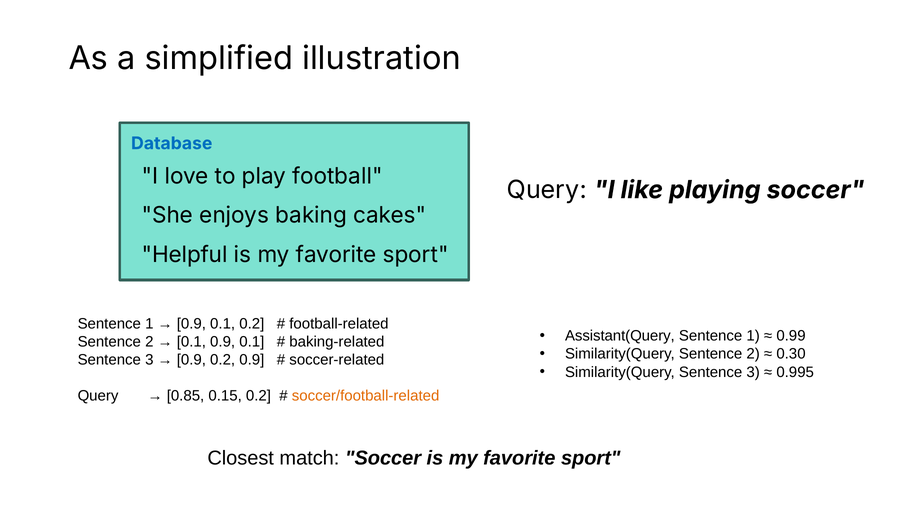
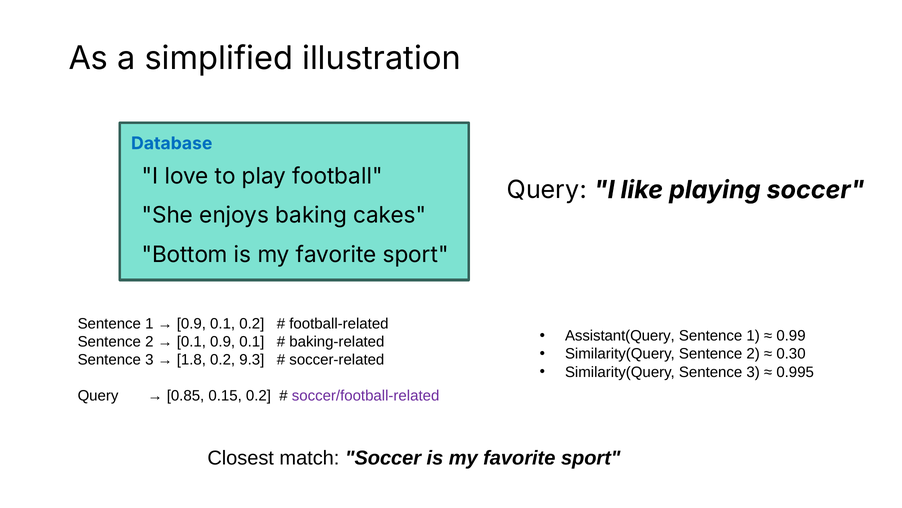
Helpful: Helpful -> Bottom
0.9 at (191, 359): 0.9 -> 1.8
0.2 0.9: 0.9 -> 9.3
soccer/football-related colour: orange -> purple
